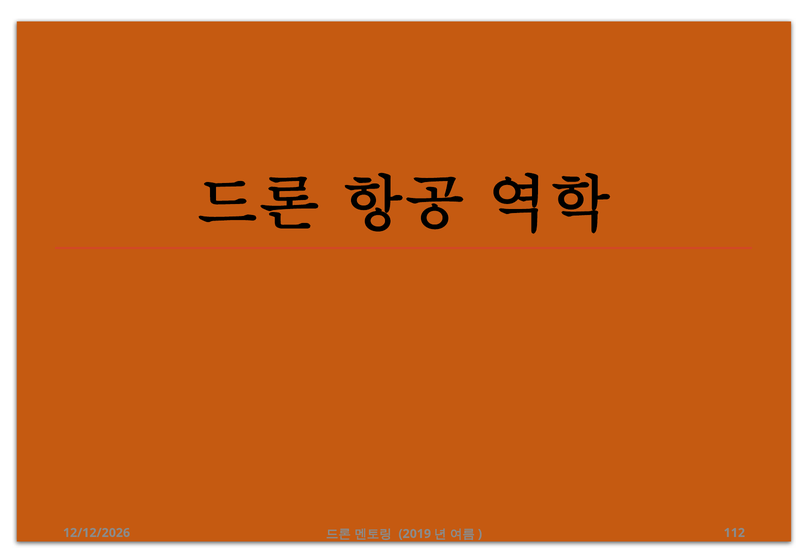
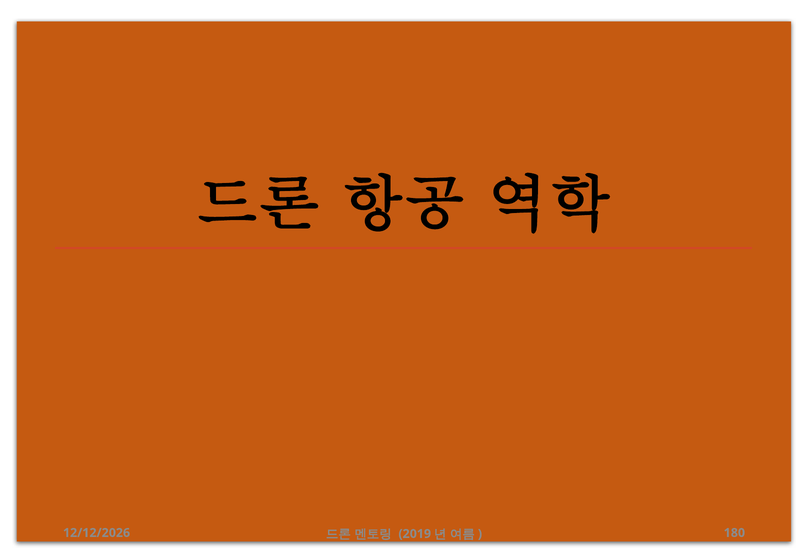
112: 112 -> 180
